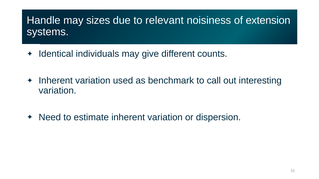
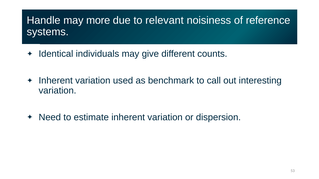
sizes: sizes -> more
extension: extension -> reference
